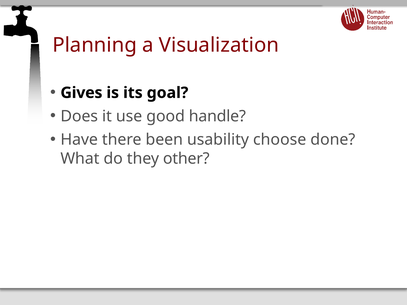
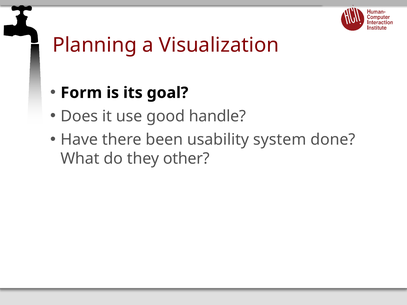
Gives: Gives -> Form
choose: choose -> system
